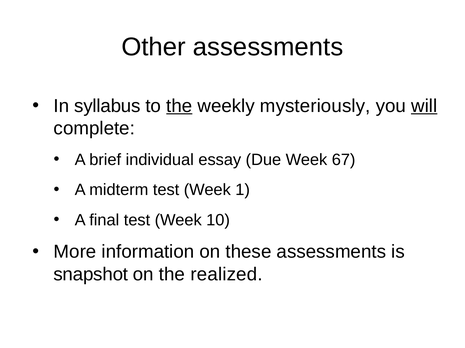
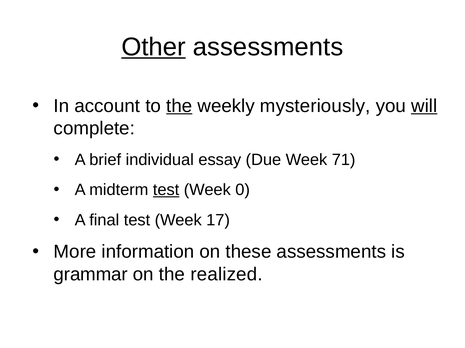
Other underline: none -> present
syllabus: syllabus -> account
67: 67 -> 71
test at (166, 190) underline: none -> present
1: 1 -> 0
10: 10 -> 17
snapshot: snapshot -> grammar
